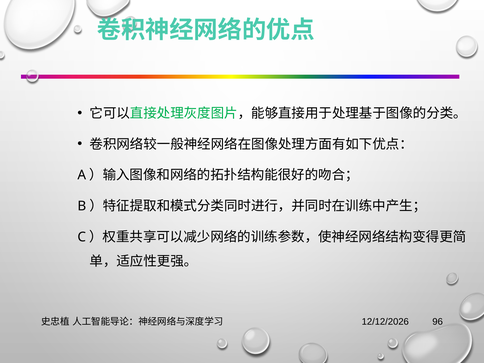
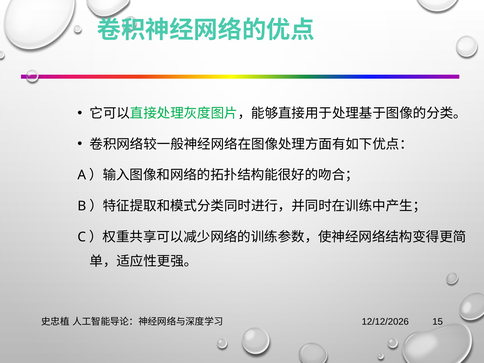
96: 96 -> 15
